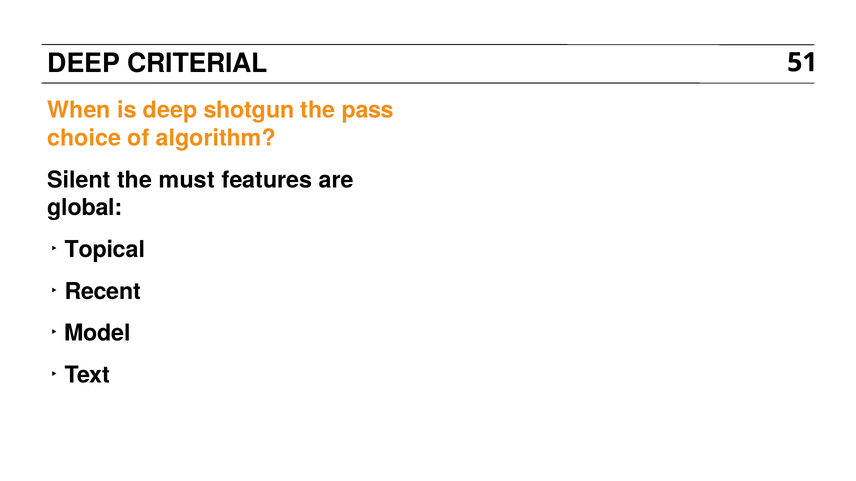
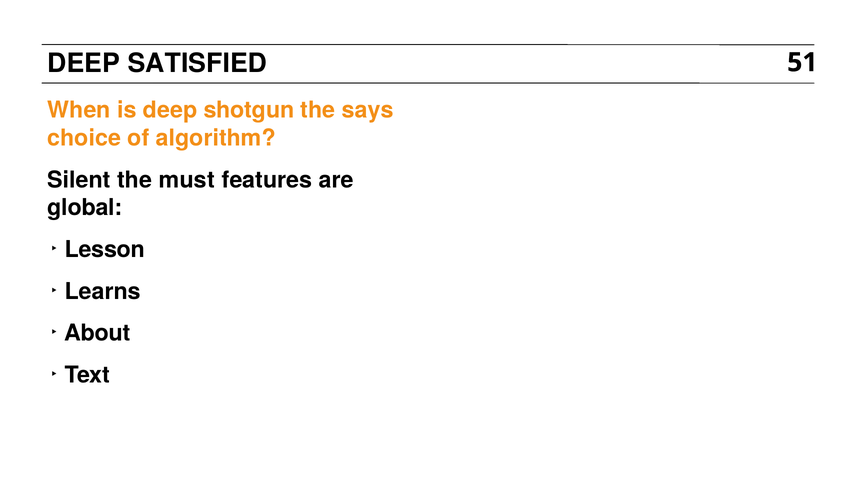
CRITERIAL: CRITERIAL -> SATISFIED
pass: pass -> says
Topical: Topical -> Lesson
Recent: Recent -> Learns
Model: Model -> About
